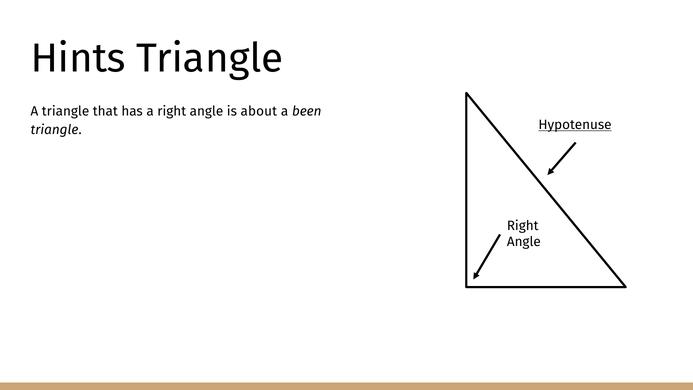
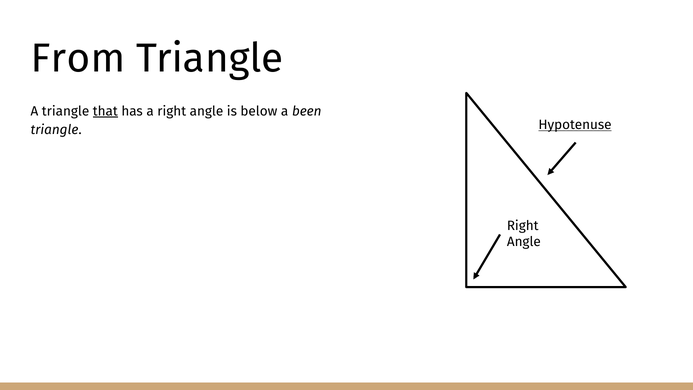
Hints: Hints -> From
that underline: none -> present
about: about -> below
